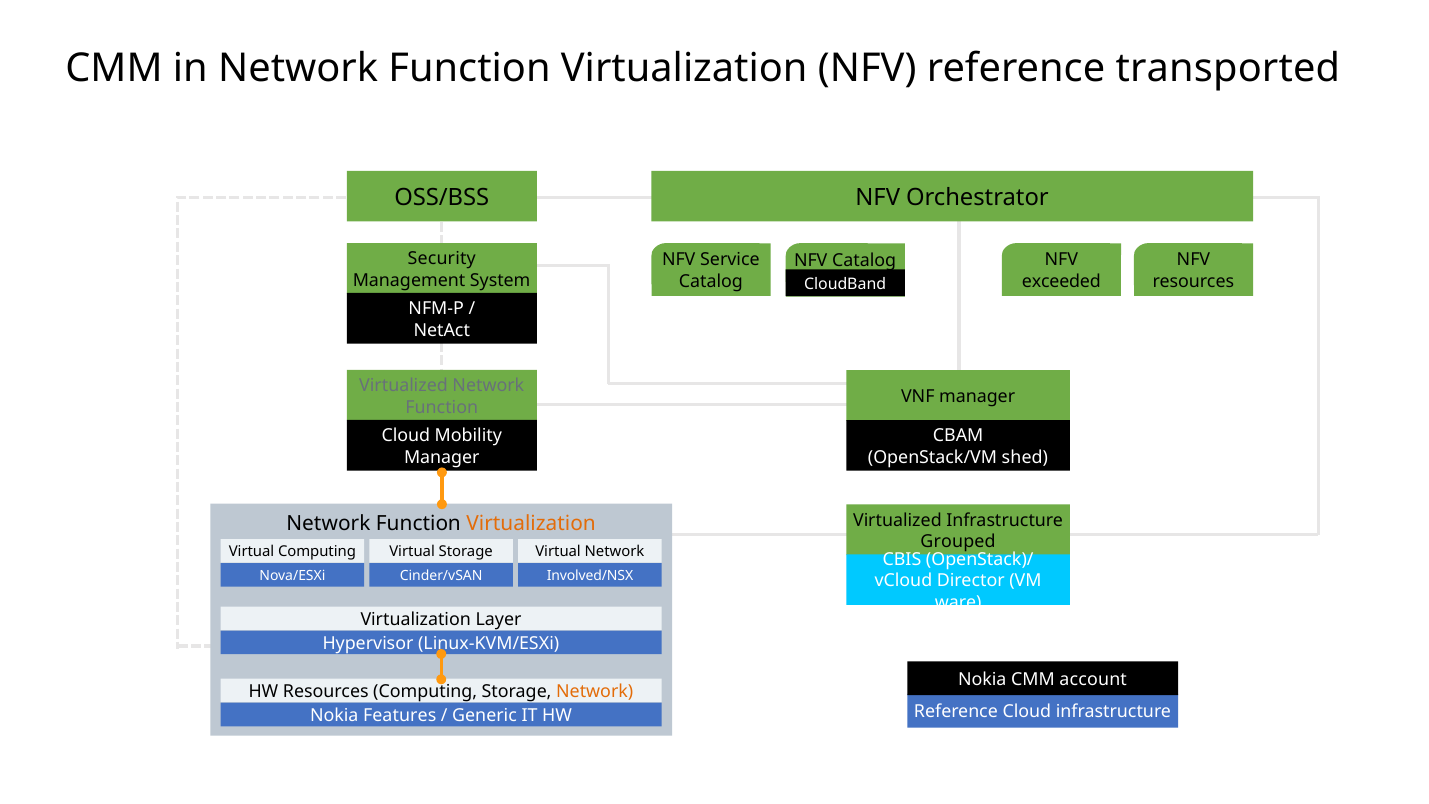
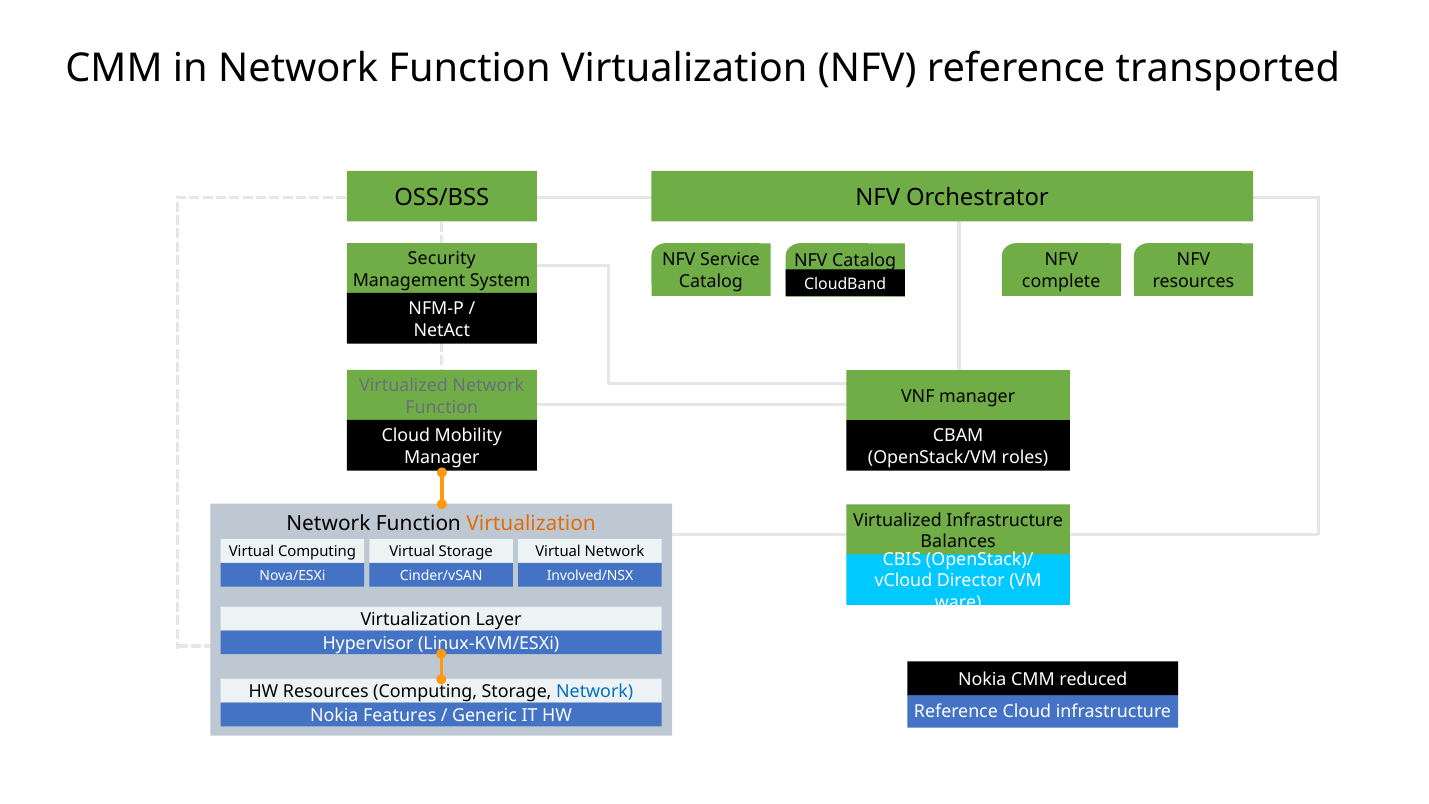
exceeded: exceeded -> complete
shed: shed -> roles
Grouped: Grouped -> Balances
account: account -> reduced
Network at (595, 691) colour: orange -> blue
